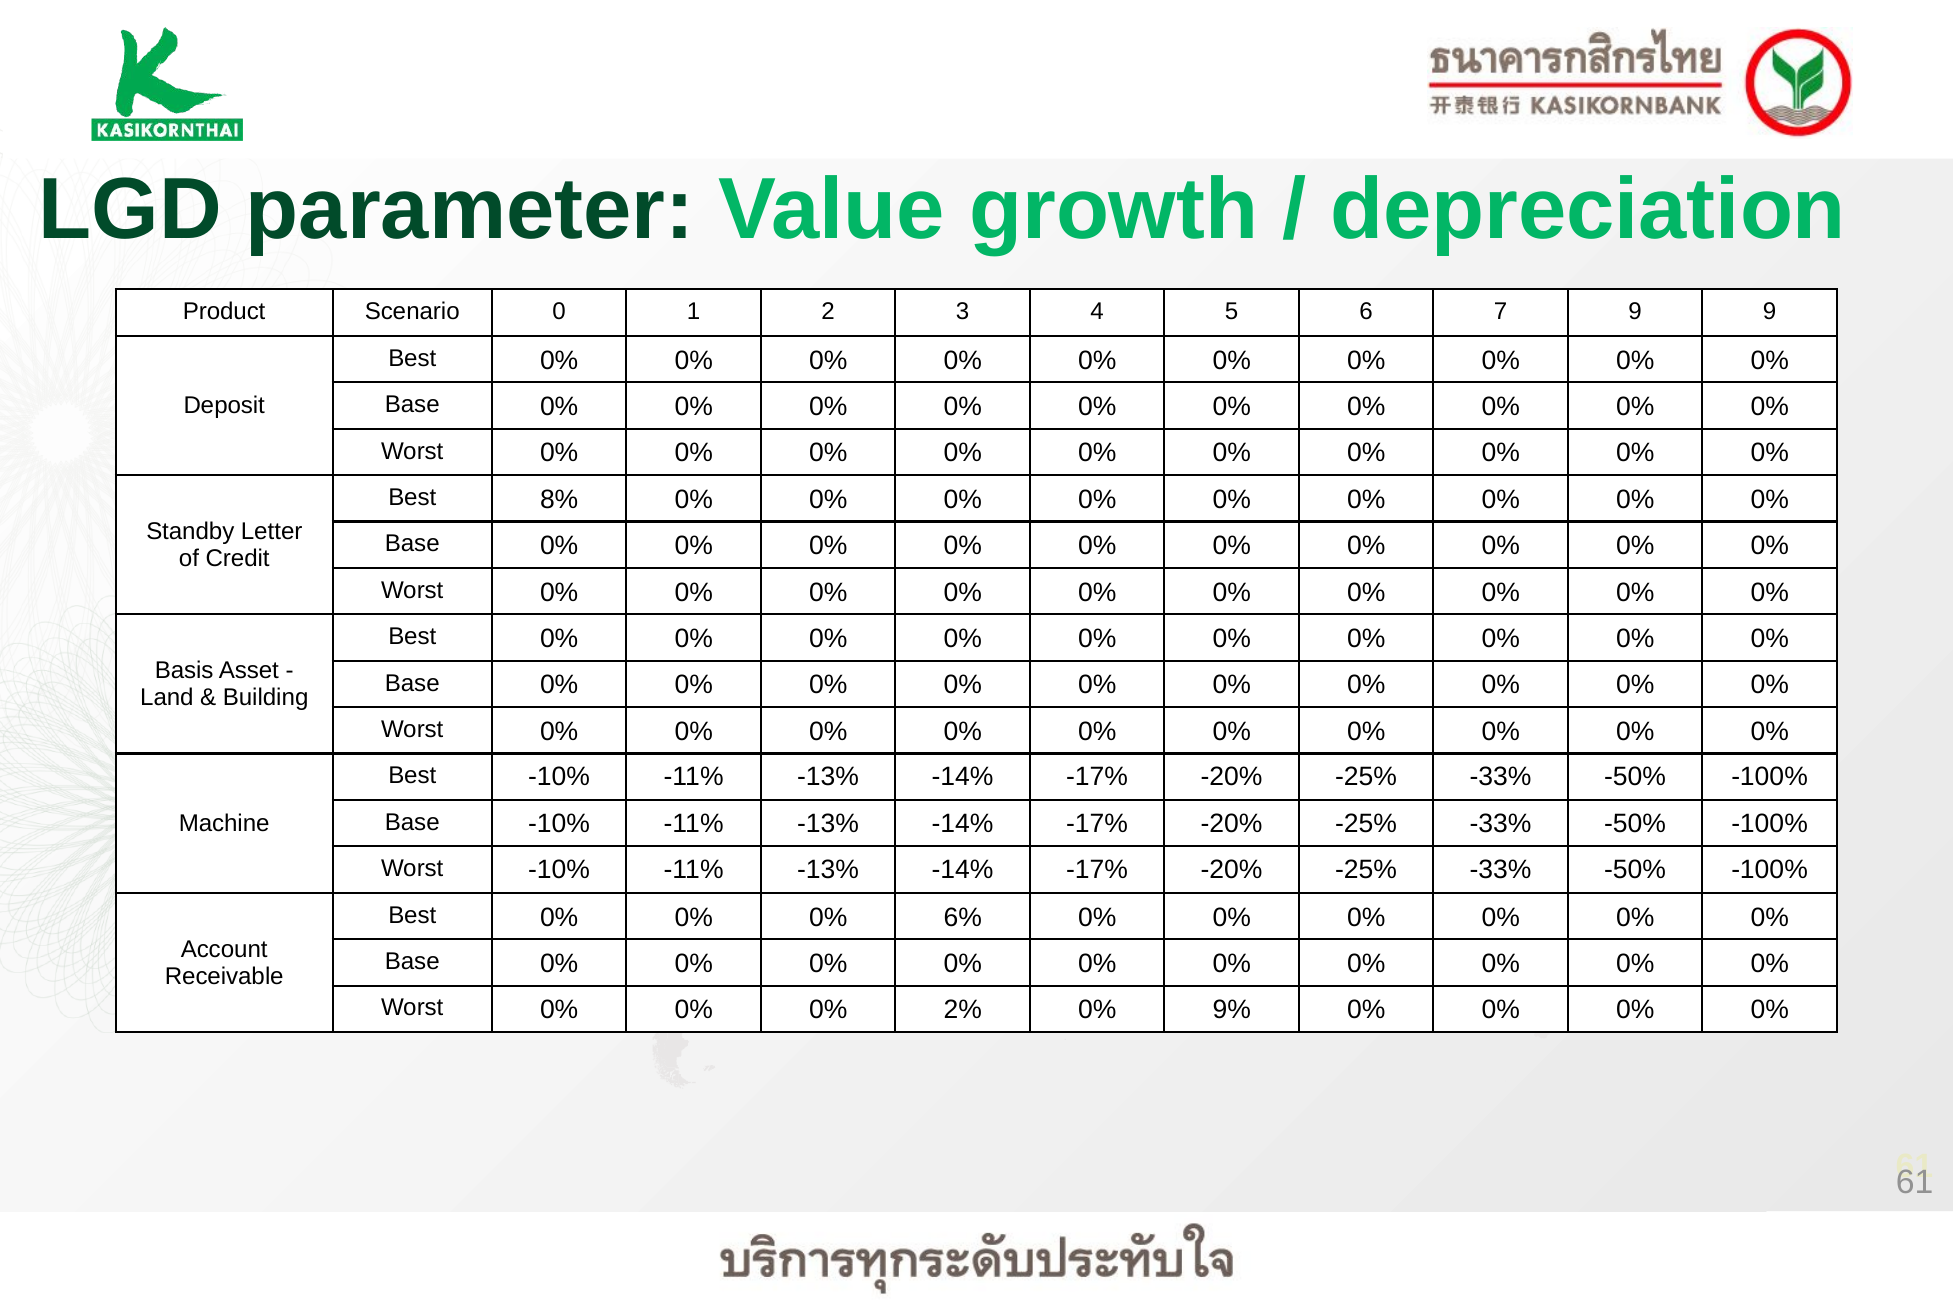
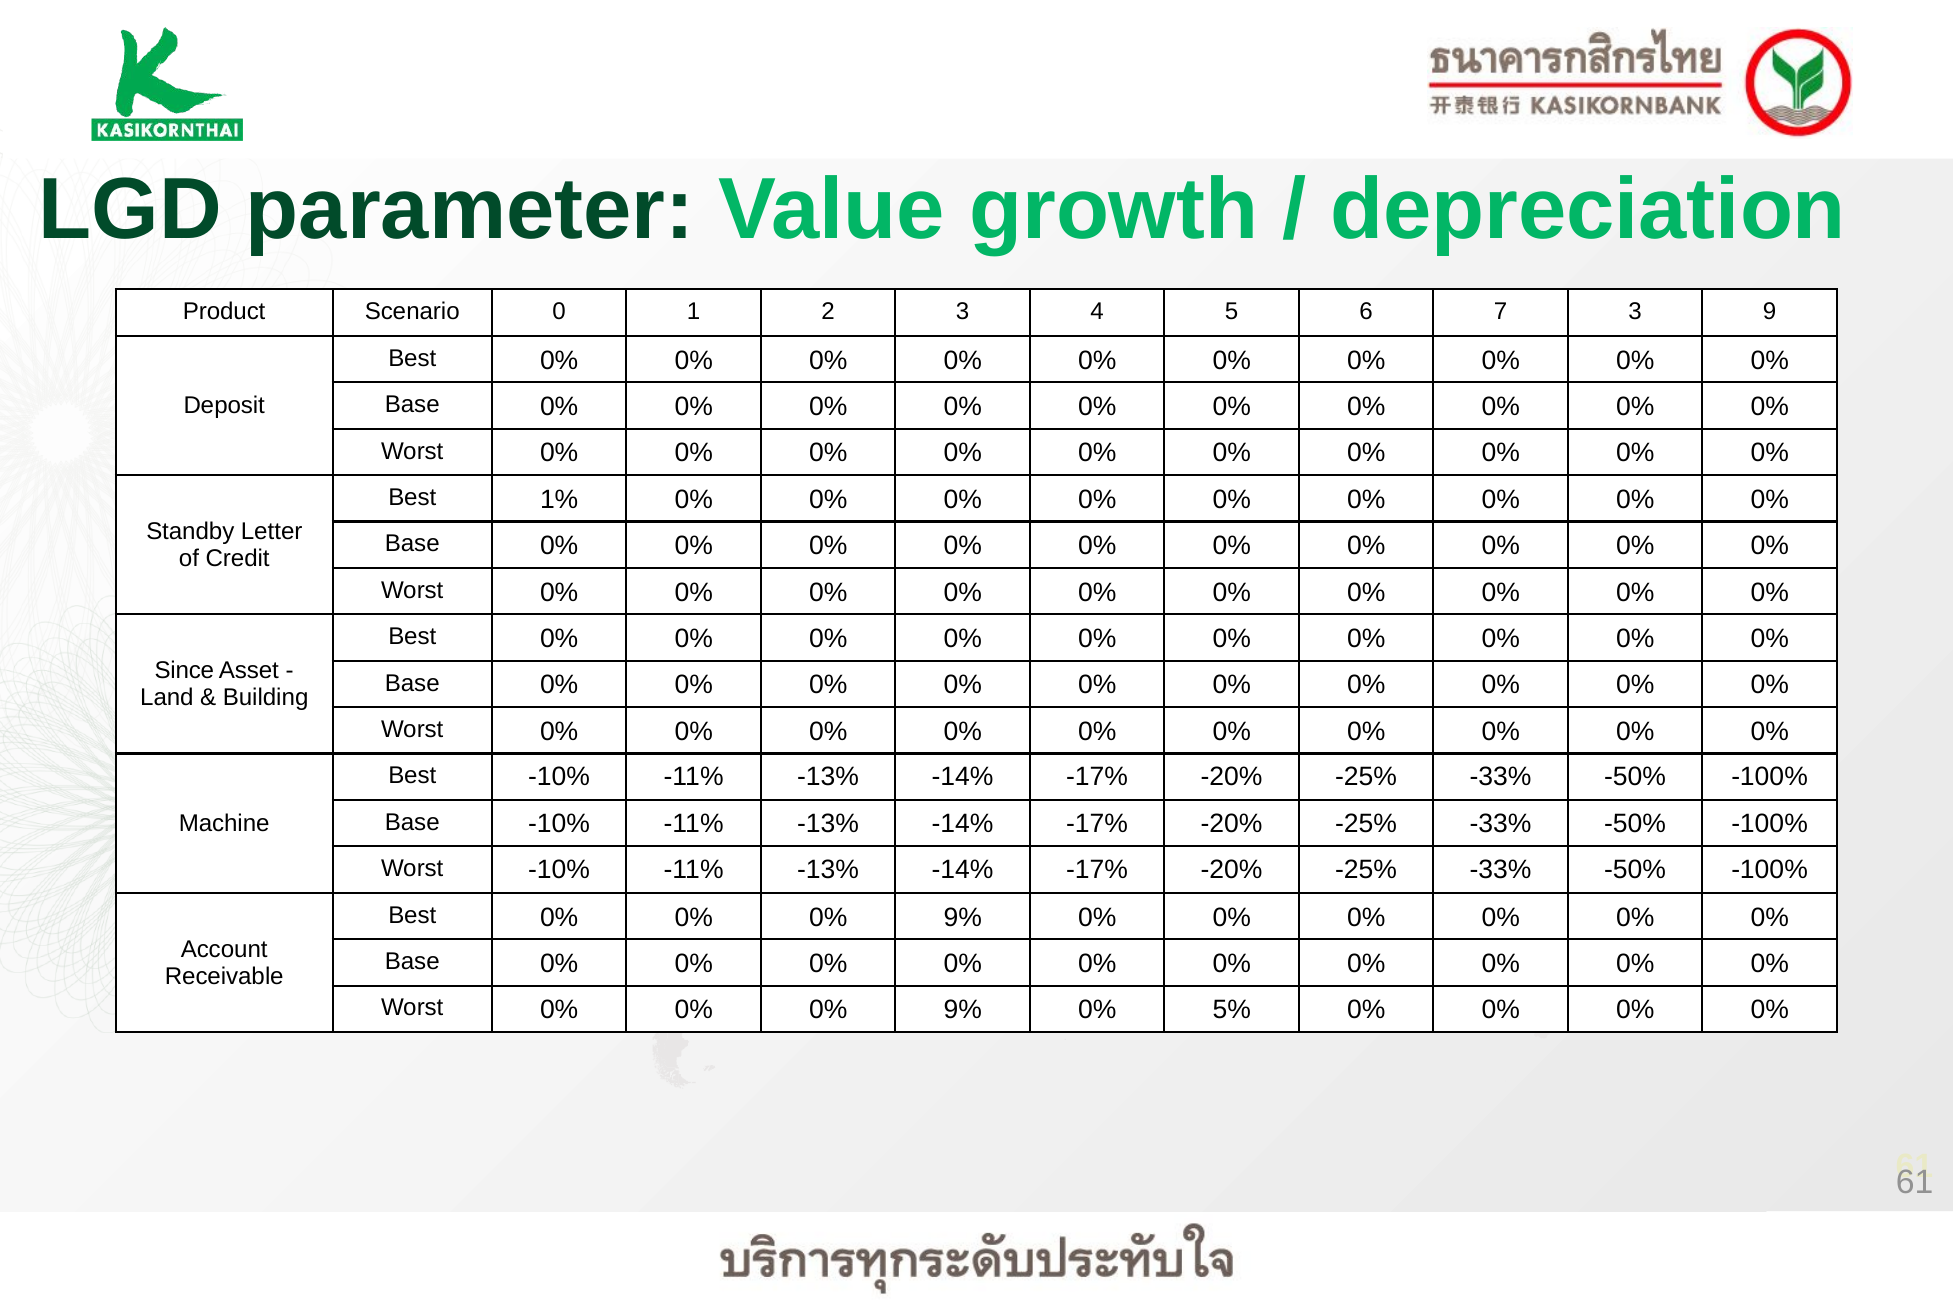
7 9: 9 -> 3
8%: 8% -> 1%
Basis: Basis -> Since
6% at (963, 917): 6% -> 9%
2% at (963, 1010): 2% -> 9%
9%: 9% -> 5%
